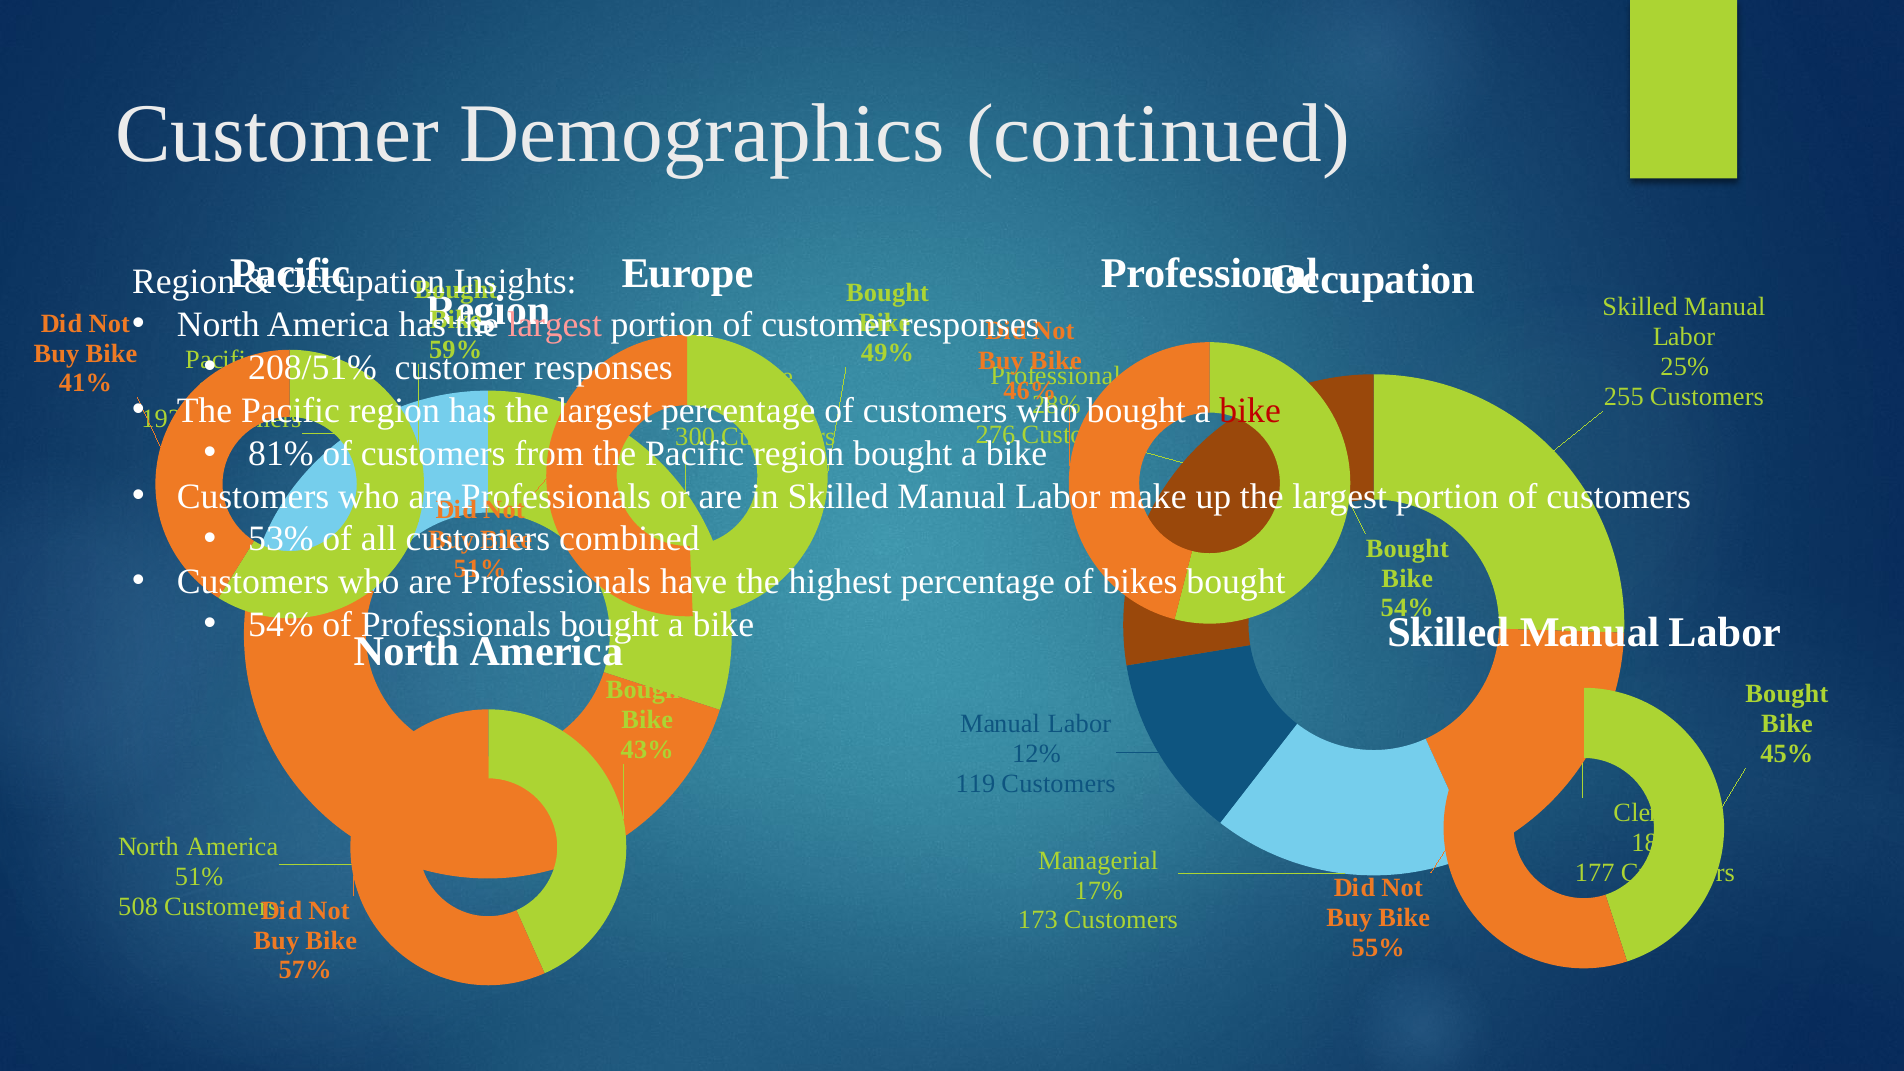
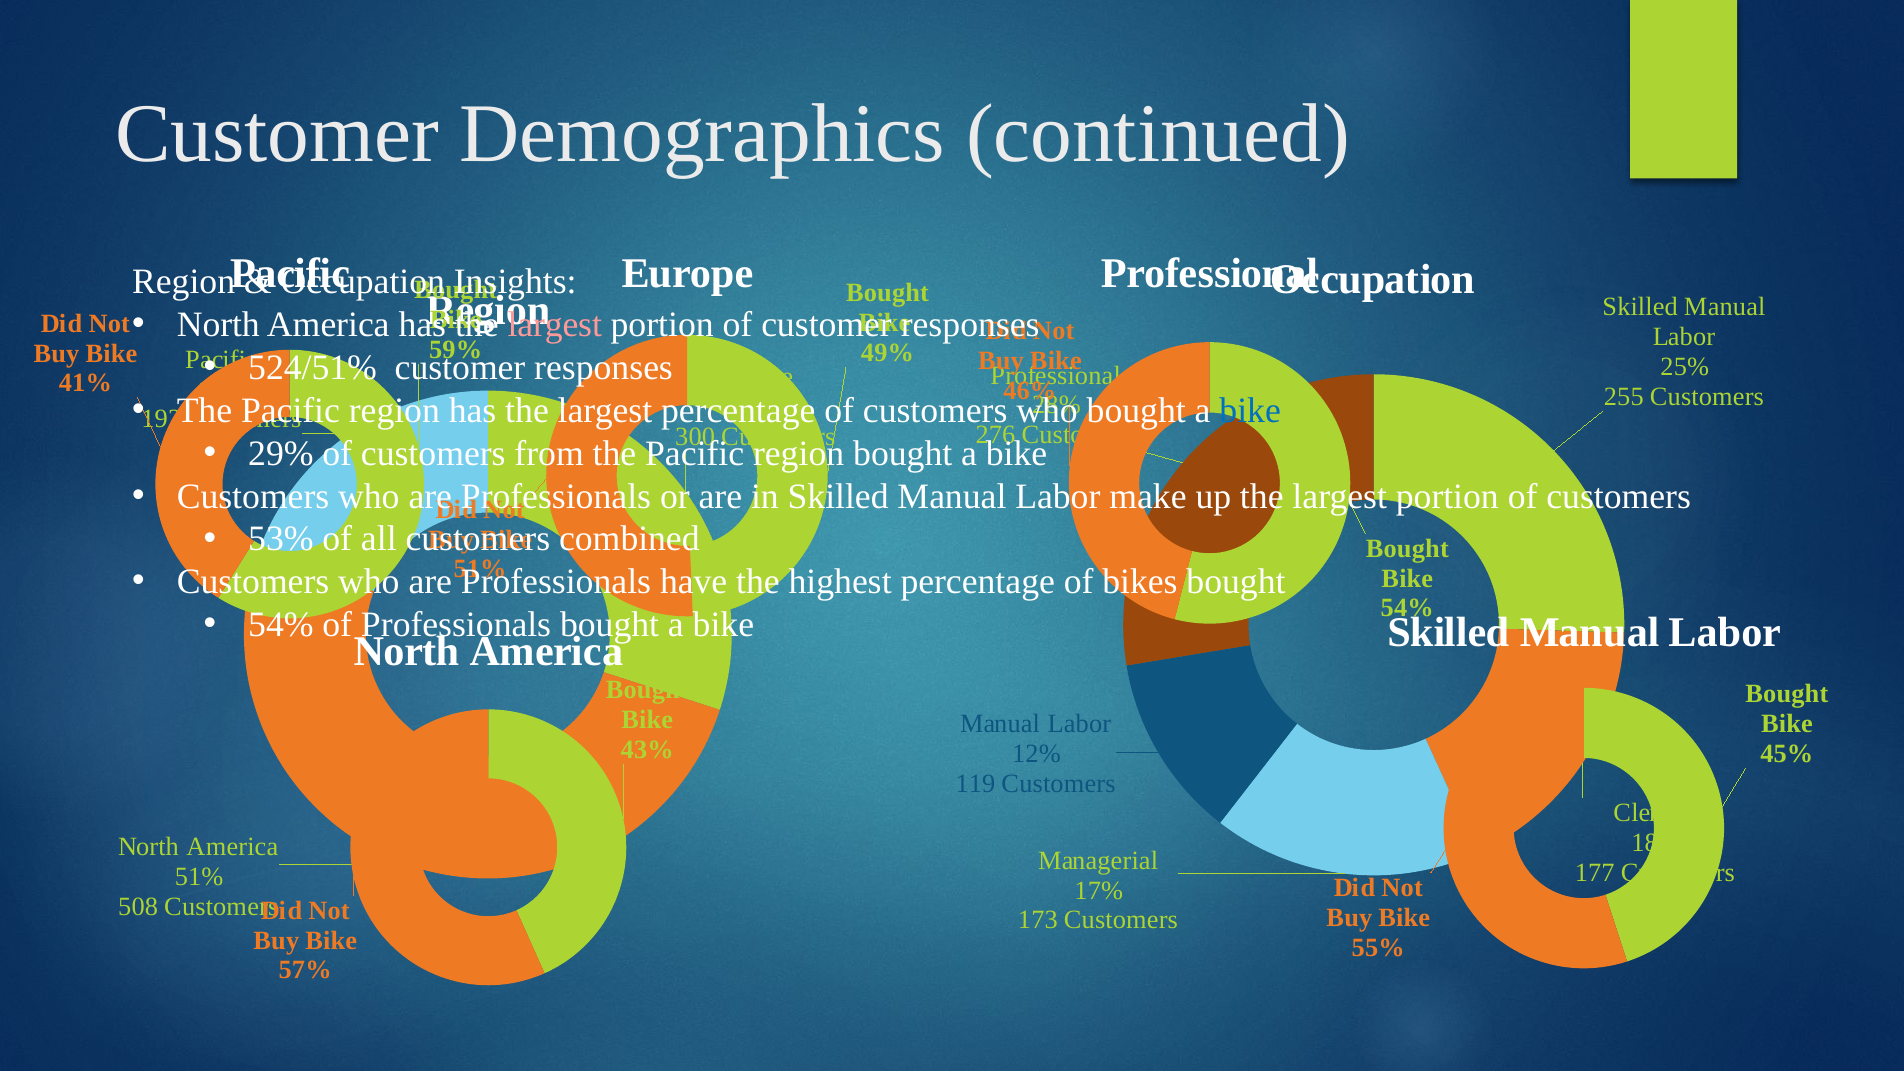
208/51%: 208/51% -> 524/51%
bike at (1250, 411) colour: red -> blue
81%: 81% -> 29%
